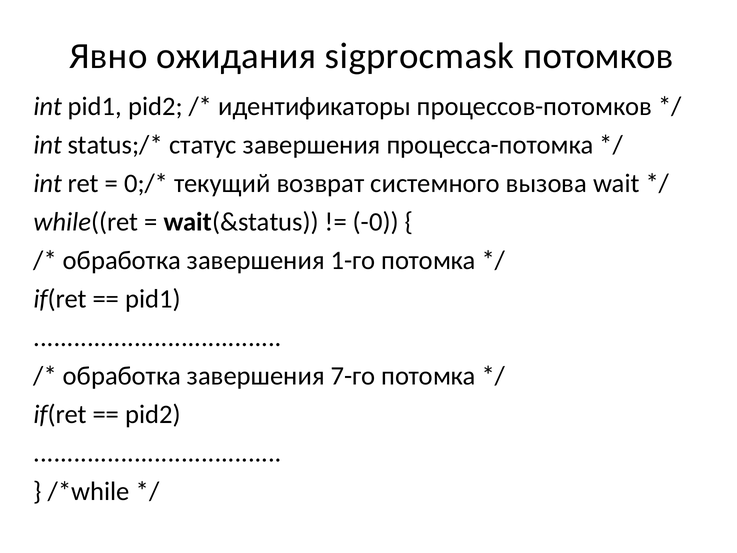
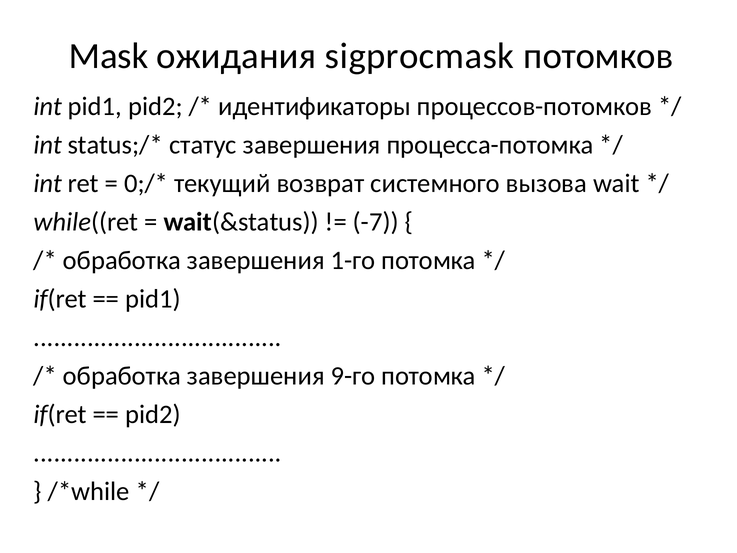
Явно: Явно -> Mask
-0: -0 -> -7
7-го: 7-го -> 9-го
